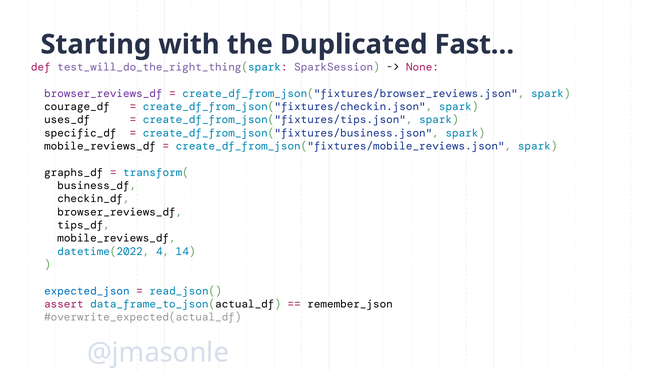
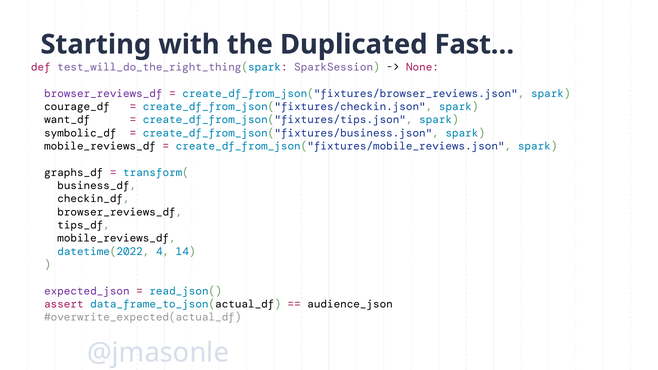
uses_df: uses_df -> want_df
specific_df: specific_df -> symbolic_df
expected_json colour: blue -> purple
remember_json: remember_json -> audience_json
